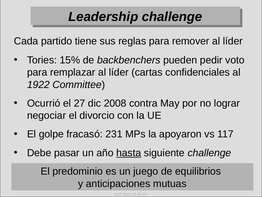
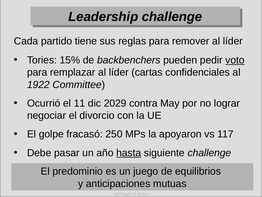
voto underline: none -> present
27: 27 -> 11
2008: 2008 -> 2029
231: 231 -> 250
